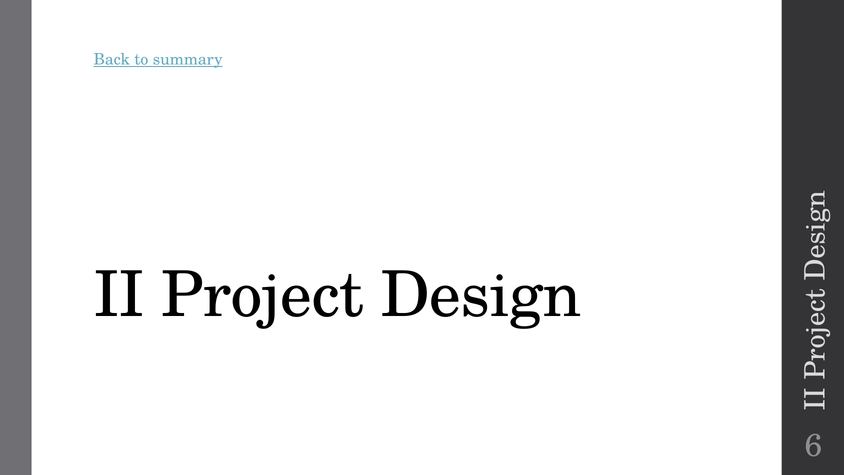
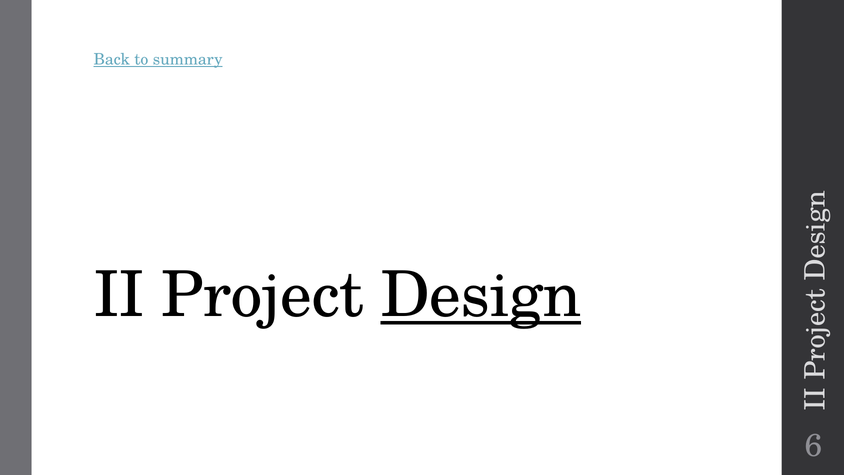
Design underline: none -> present
